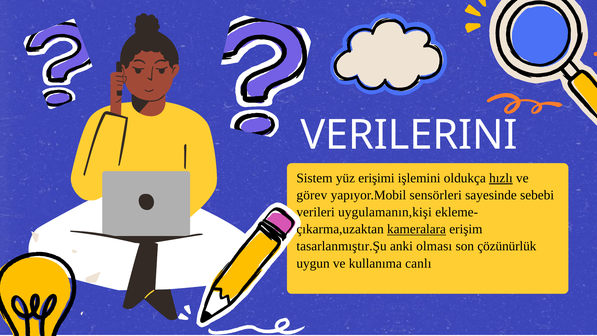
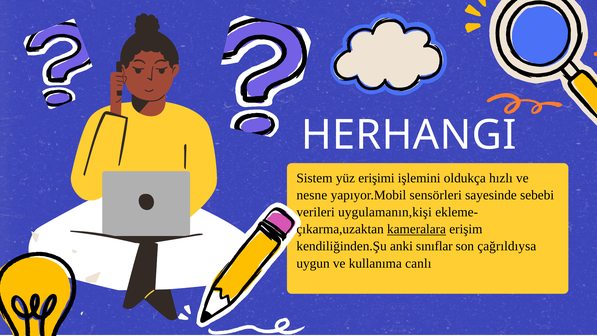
VERILERINI: VERILERINI -> HERHANGI
hızlı underline: present -> none
görev: görev -> nesne
tasarlanmıştır.Şu: tasarlanmıştır.Şu -> kendiliğinden.Şu
olması: olması -> sınıflar
çözünürlük: çözünürlük -> çağrıldıysa
